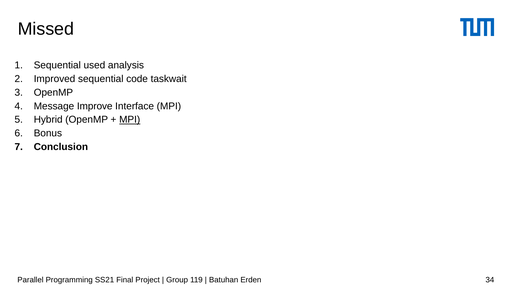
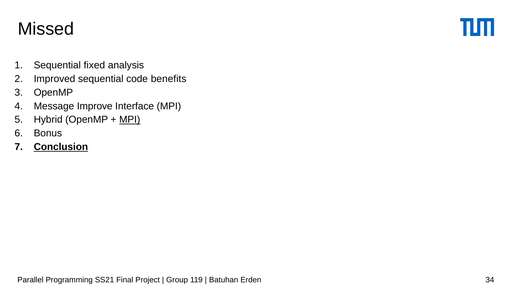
used: used -> fixed
taskwait: taskwait -> benefits
Conclusion underline: none -> present
